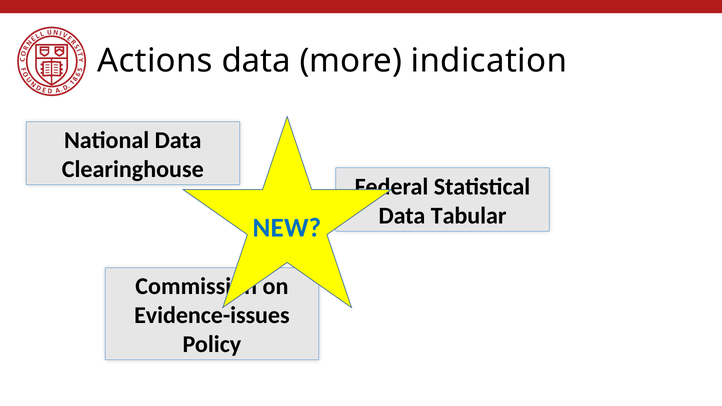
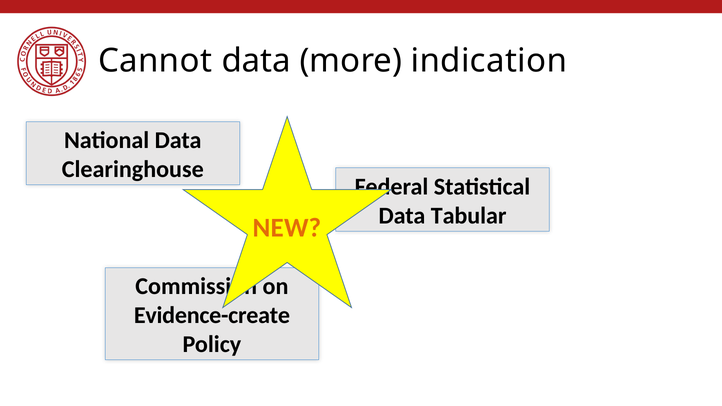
Actions: Actions -> Cannot
NEW colour: blue -> orange
Evidence-issues: Evidence-issues -> Evidence-create
